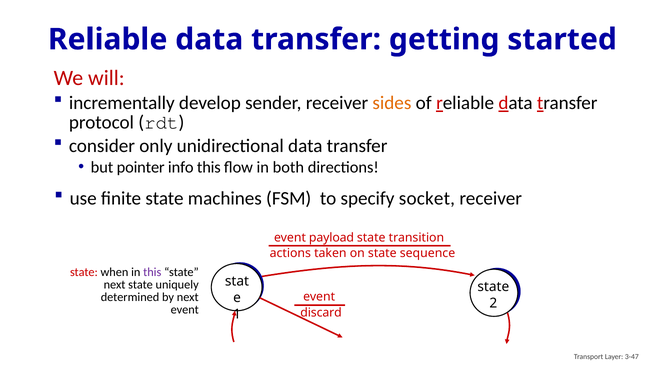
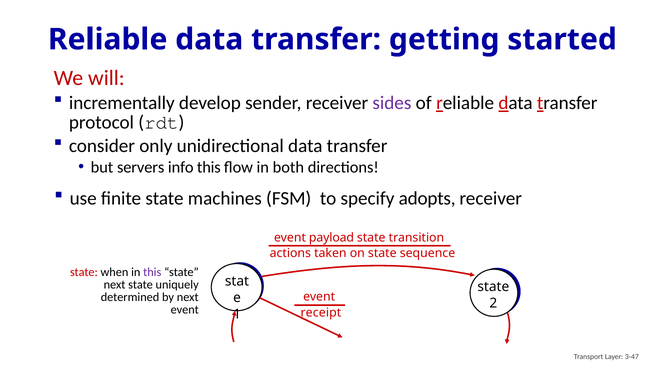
sides colour: orange -> purple
pointer: pointer -> servers
socket: socket -> adopts
discard: discard -> receipt
